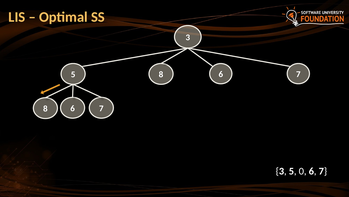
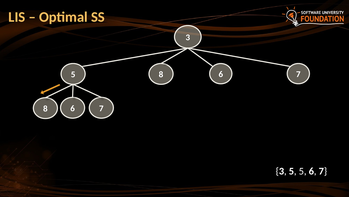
5 0: 0 -> 5
